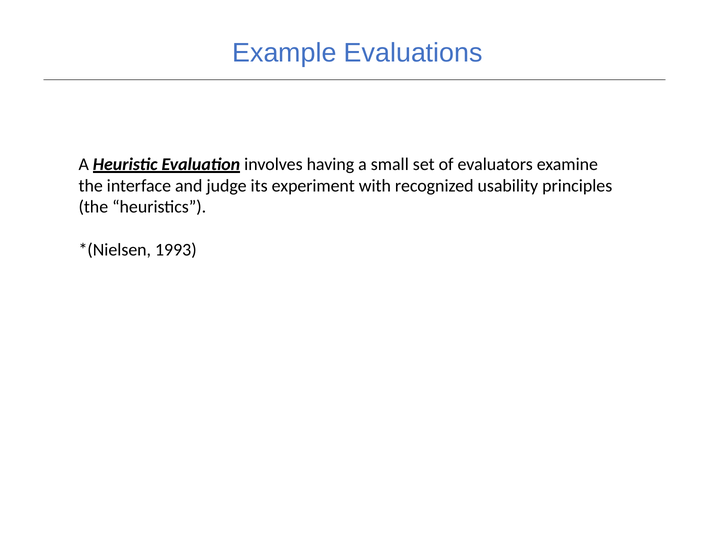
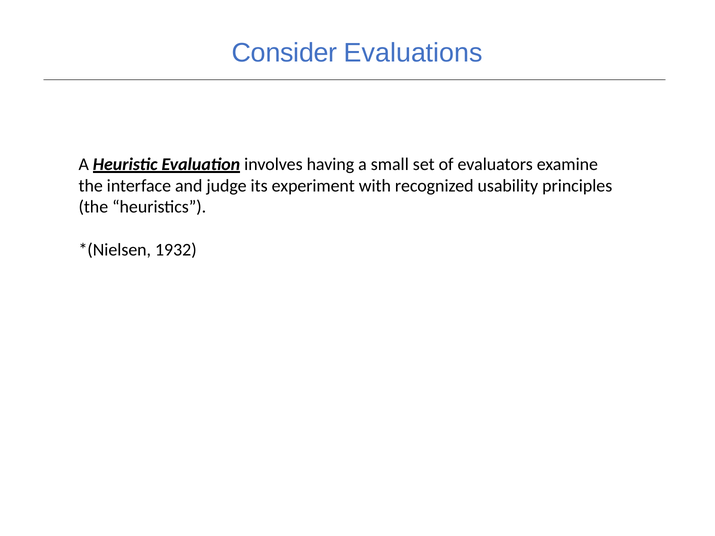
Example: Example -> Consider
1993: 1993 -> 1932
